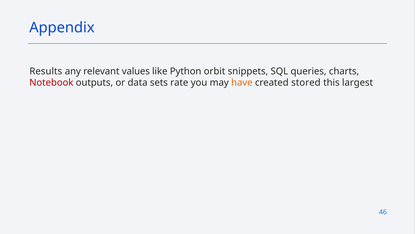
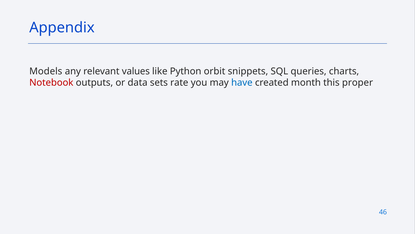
Results: Results -> Models
have colour: orange -> blue
stored: stored -> month
largest: largest -> proper
